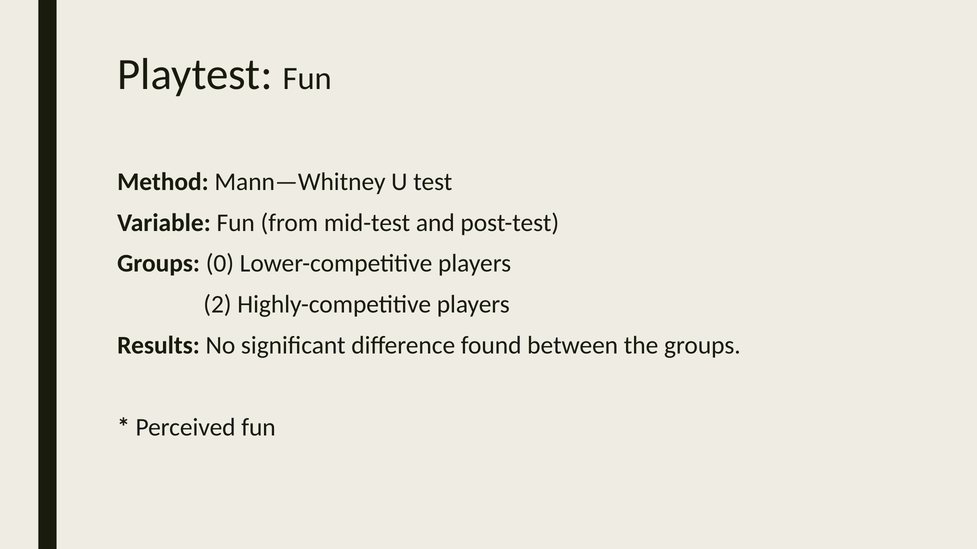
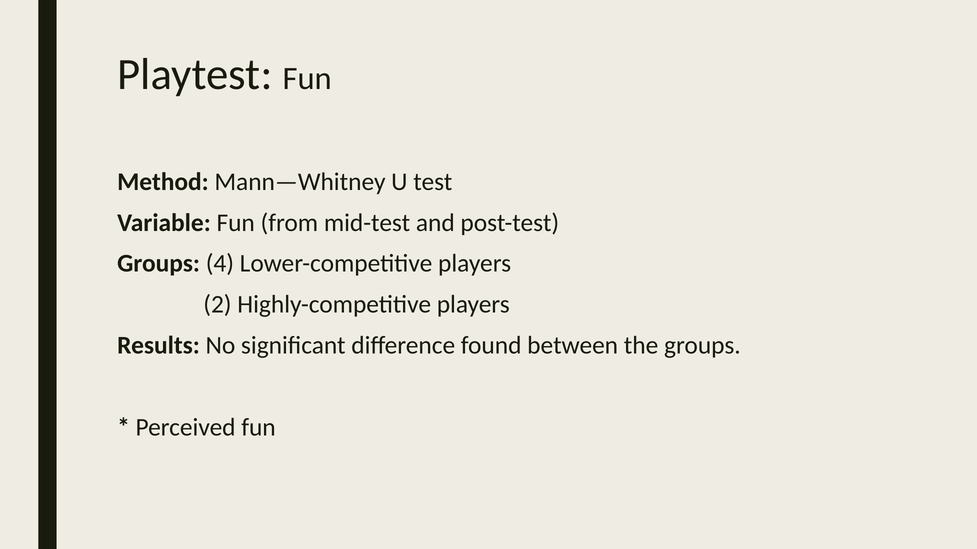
0: 0 -> 4
